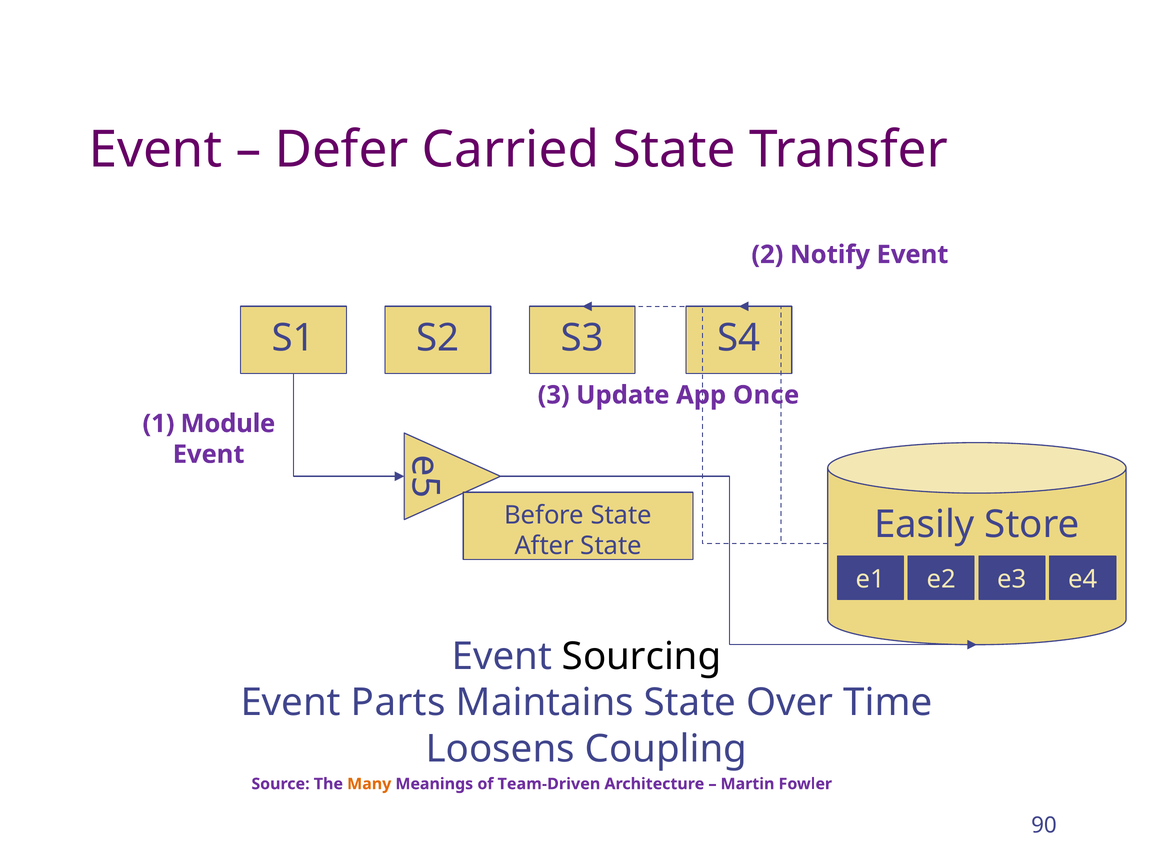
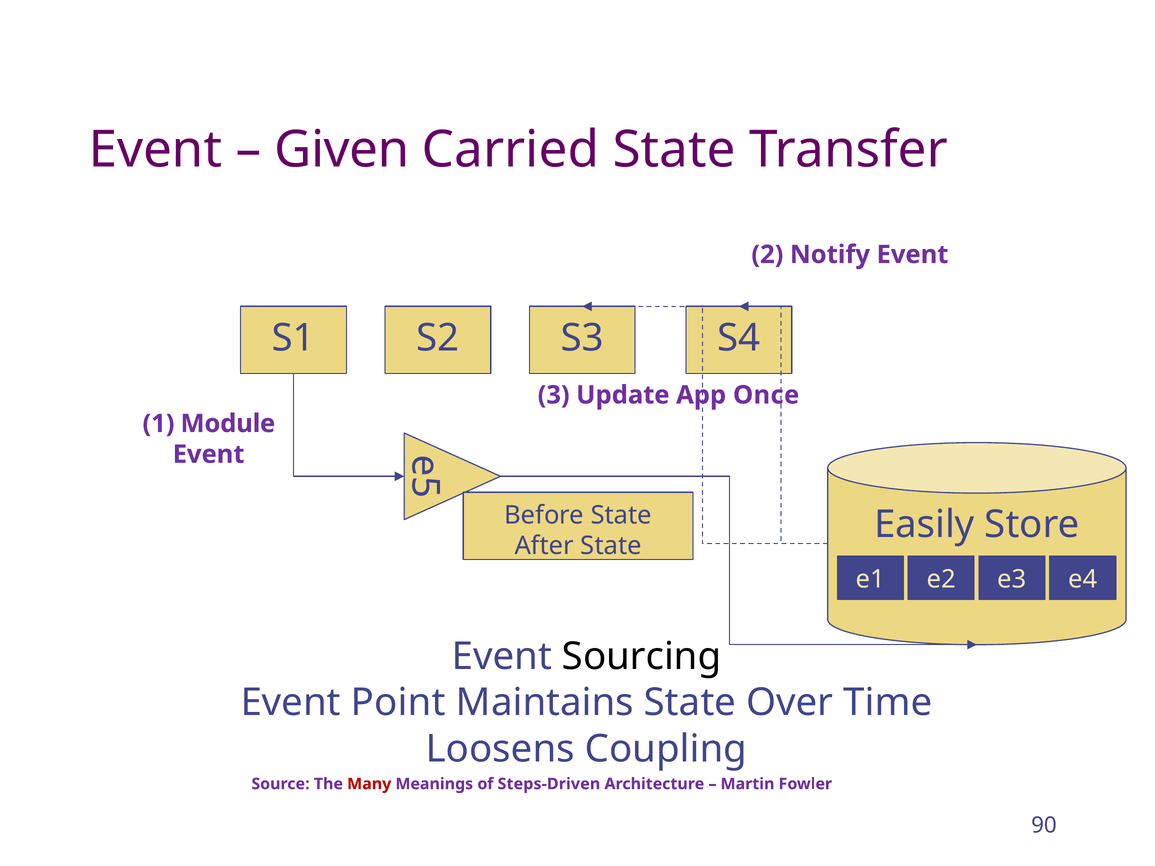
Defer: Defer -> Given
Parts: Parts -> Point
Many colour: orange -> red
Team-Driven: Team-Driven -> Steps-Driven
